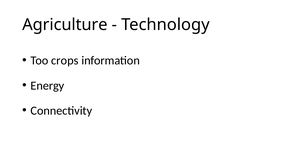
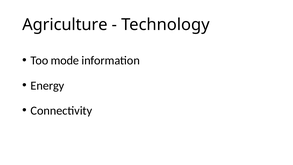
crops: crops -> mode
